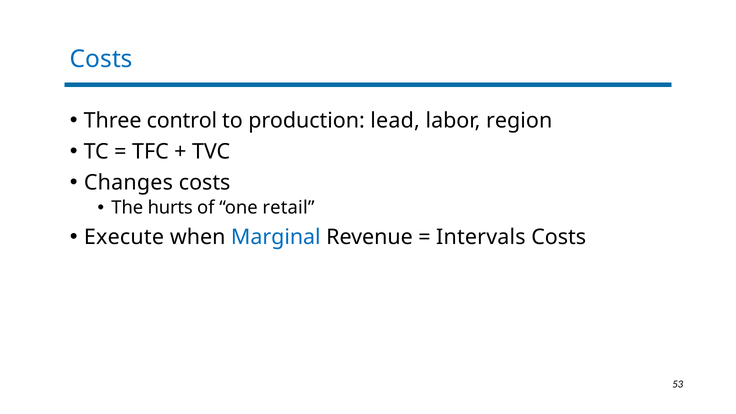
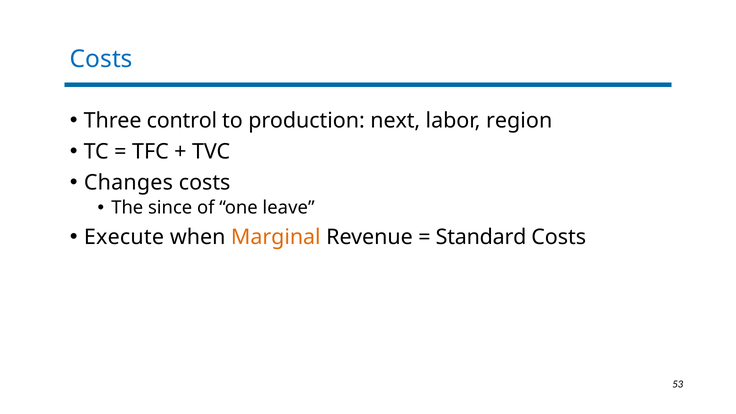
lead: lead -> next
hurts: hurts -> since
retail: retail -> leave
Marginal colour: blue -> orange
Intervals: Intervals -> Standard
